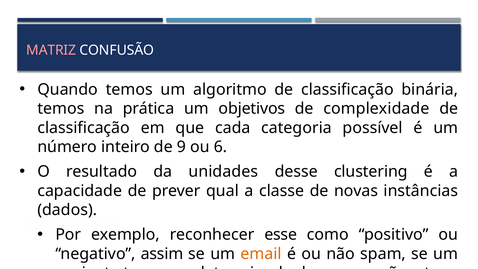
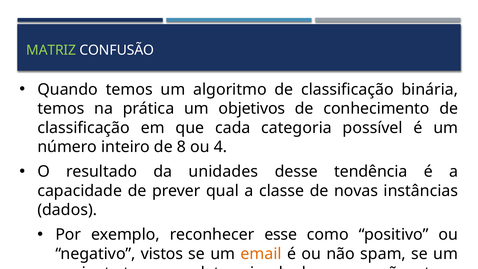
MATRIZ colour: pink -> light green
complexidade: complexidade -> conhecimento
9: 9 -> 8
6: 6 -> 4
clustering: clustering -> tendência
assim: assim -> vistos
